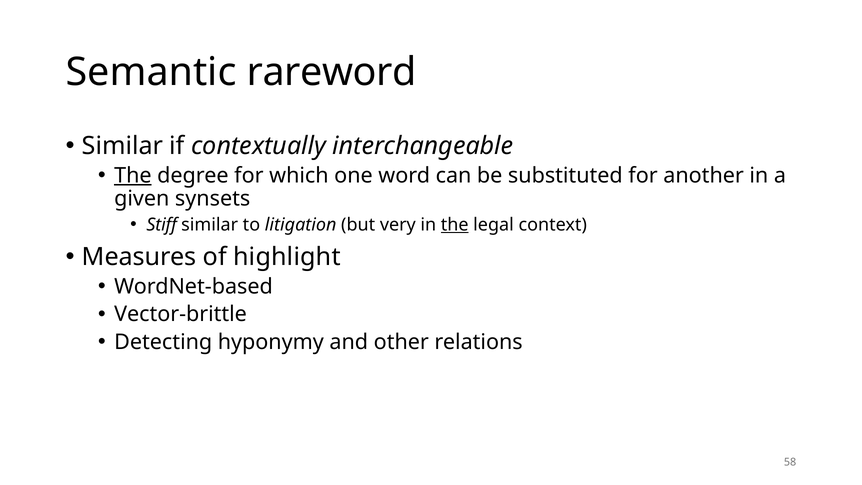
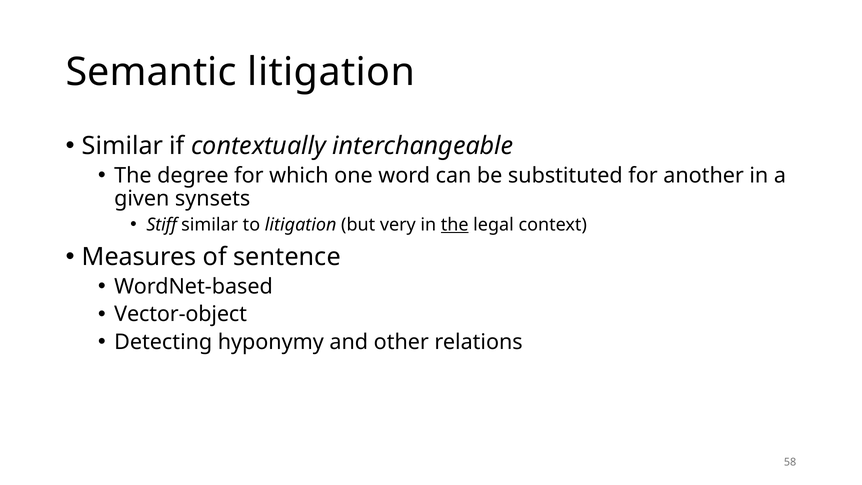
Semantic rareword: rareword -> litigation
The at (133, 175) underline: present -> none
highlight: highlight -> sentence
Vector-brittle: Vector-brittle -> Vector-object
